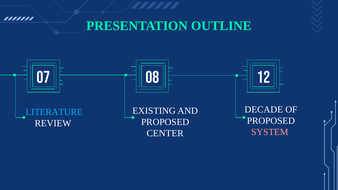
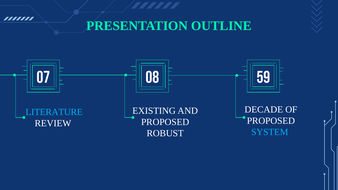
12: 12 -> 59
SYSTEM colour: pink -> light blue
CENTER: CENTER -> ROBUST
